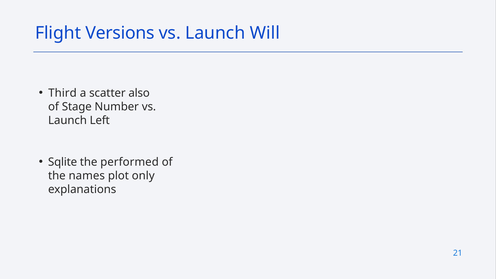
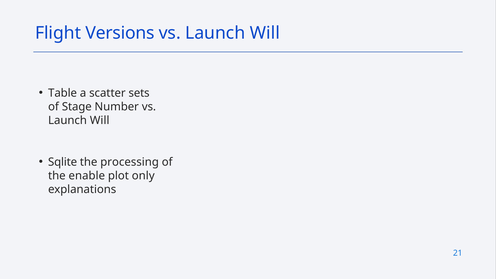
Third: Third -> Table
also: also -> sets
Left at (100, 120): Left -> Will
performed: performed -> processing
names: names -> enable
